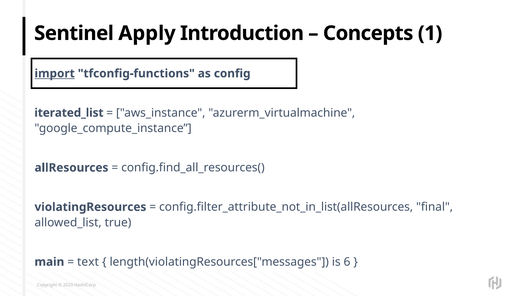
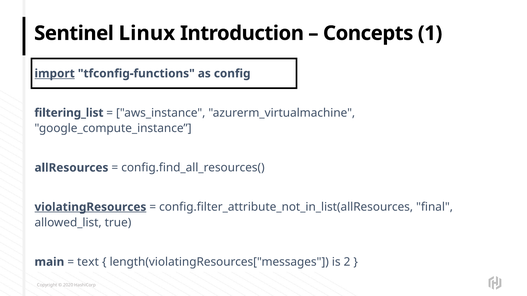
Apply: Apply -> Linux
iterated_list: iterated_list -> filtering_list
violatingResources underline: none -> present
6: 6 -> 2
